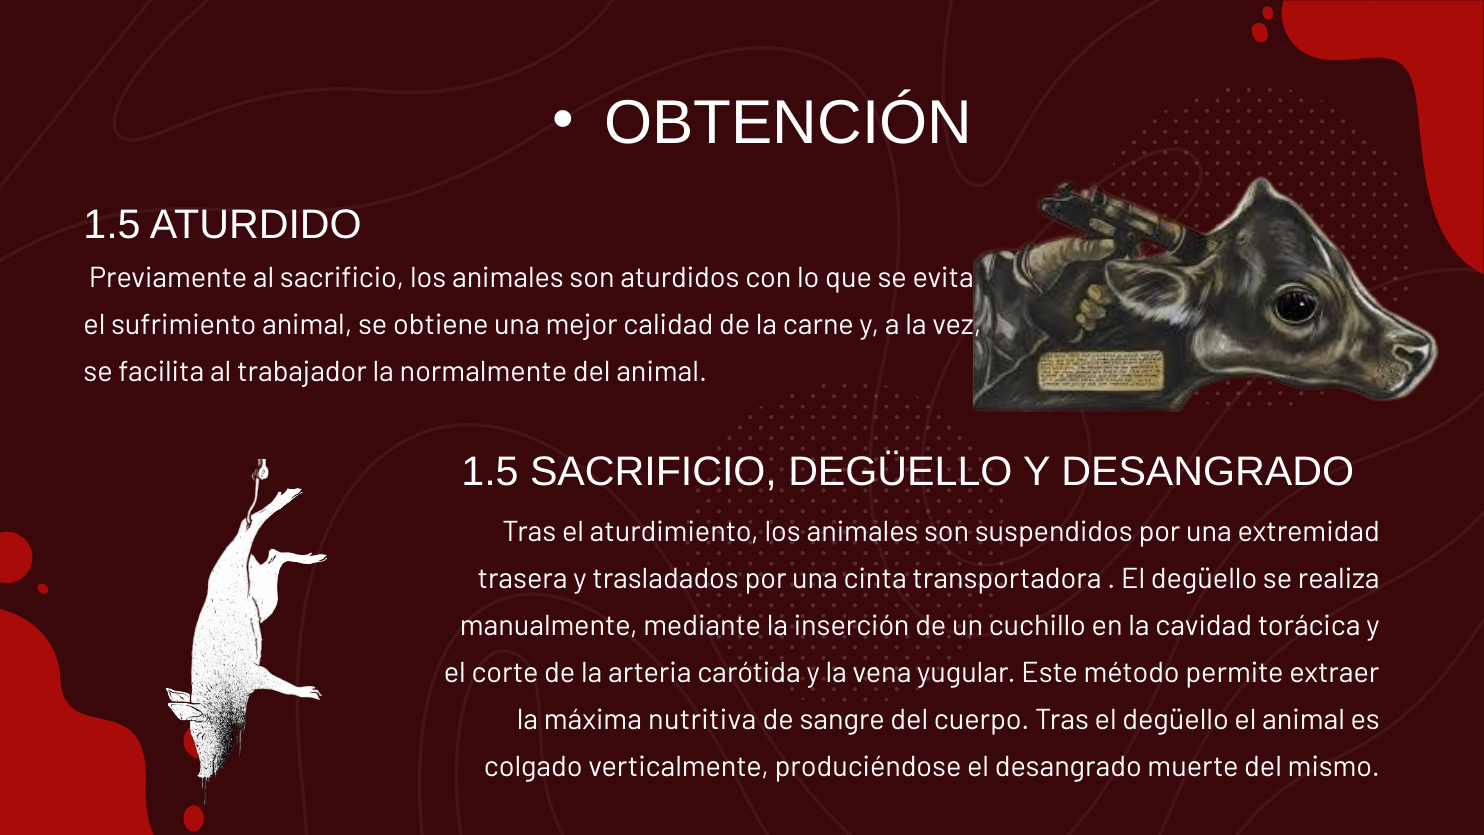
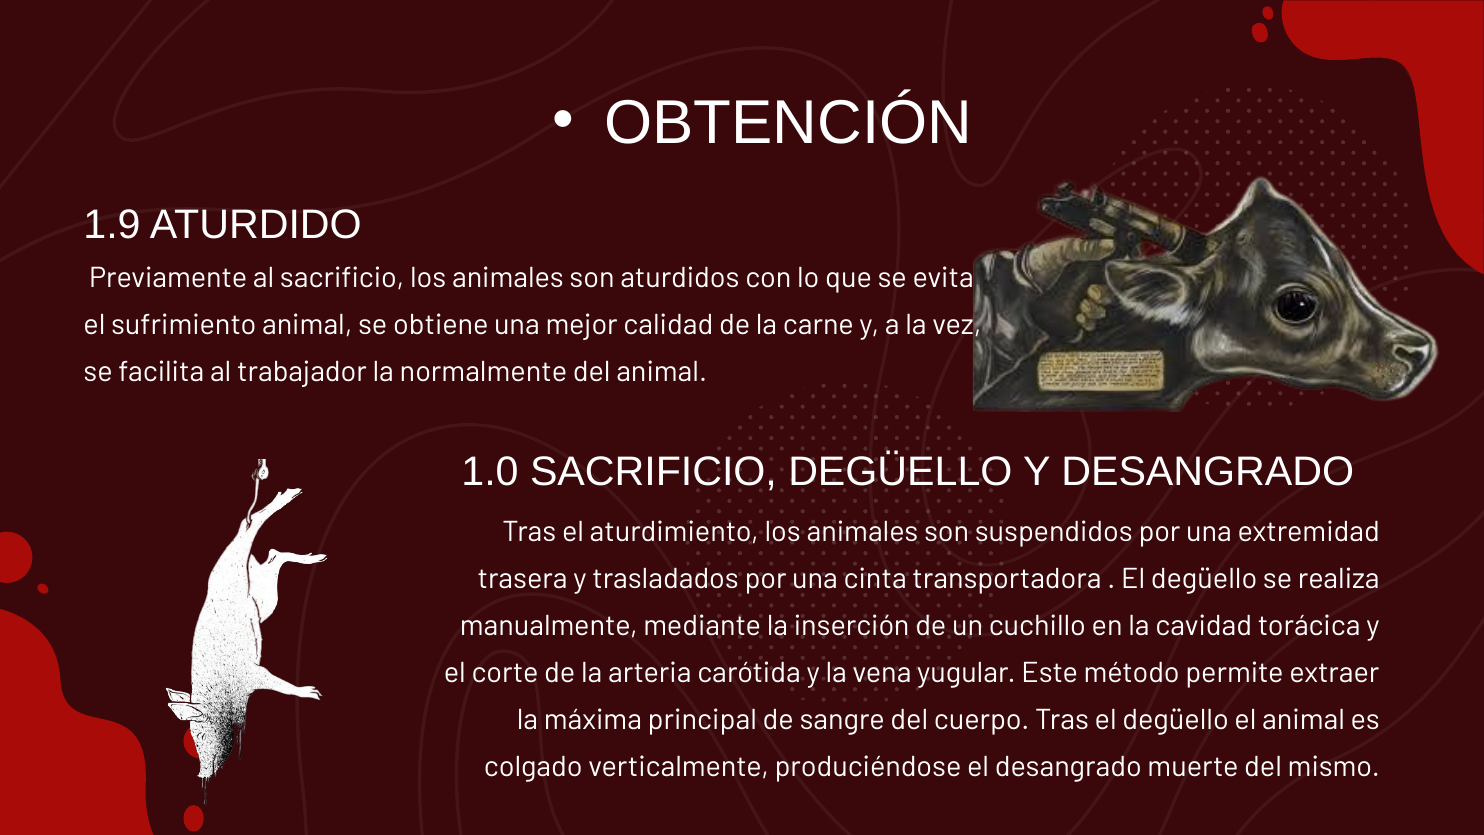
1.5 at (112, 224): 1.5 -> 1.9
1.5 at (490, 472): 1.5 -> 1.0
nutritiva: nutritiva -> principal
